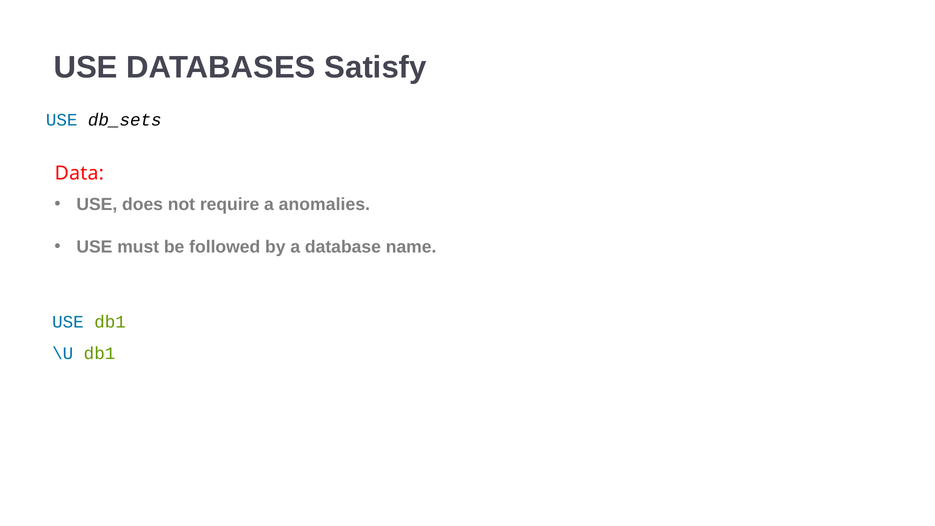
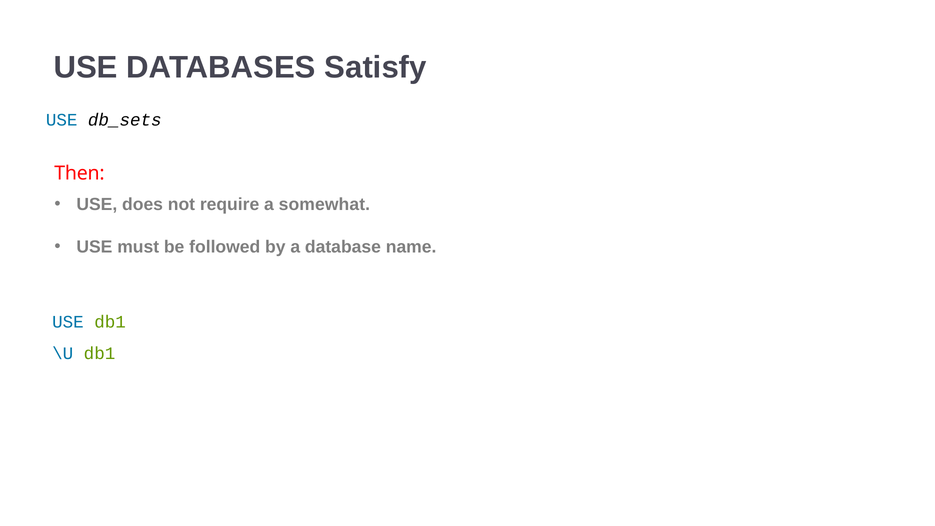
Data: Data -> Then
anomalies: anomalies -> somewhat
